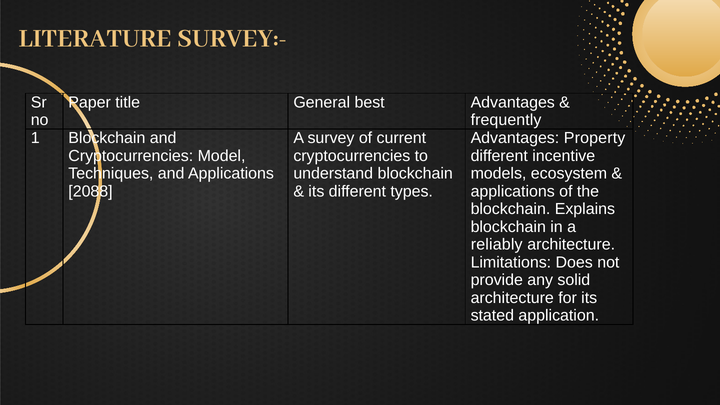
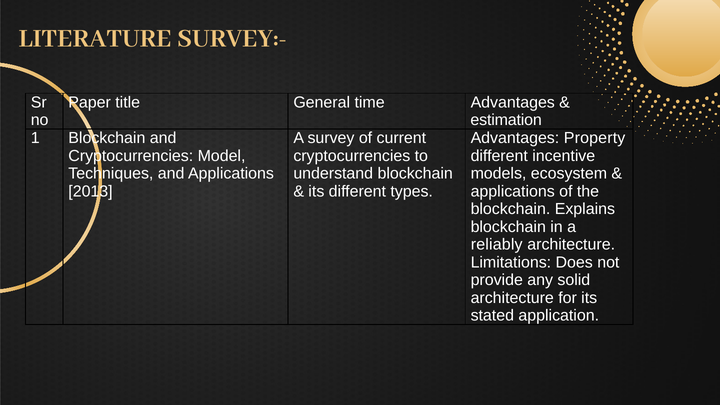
best: best -> time
frequently: frequently -> estimation
2088: 2088 -> 2013
